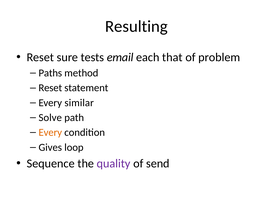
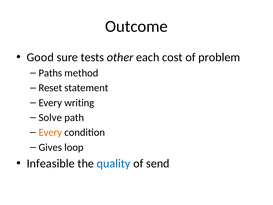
Resulting: Resulting -> Outcome
Reset at (40, 57): Reset -> Good
email: email -> other
that: that -> cost
similar: similar -> writing
Sequence: Sequence -> Infeasible
quality colour: purple -> blue
